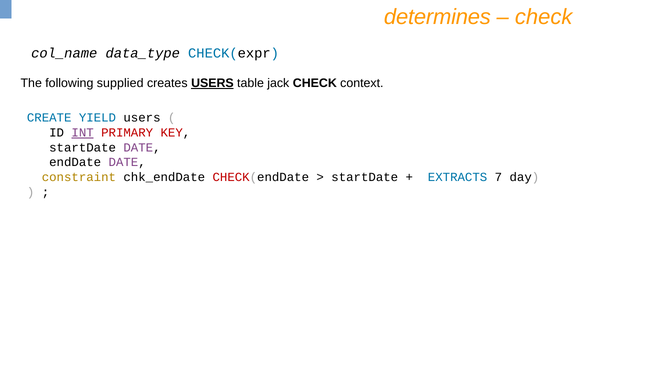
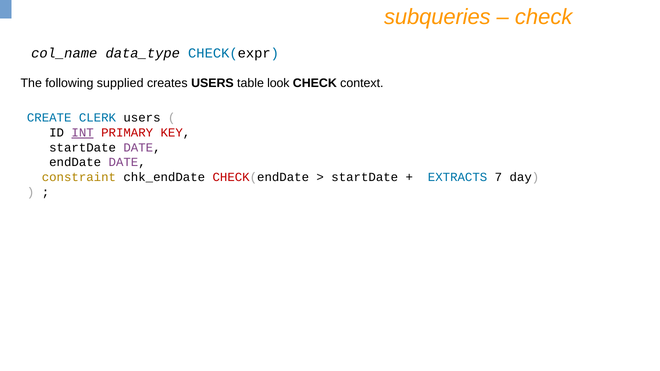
determines: determines -> subqueries
USERS at (212, 83) underline: present -> none
jack: jack -> look
YIELD: YIELD -> CLERK
